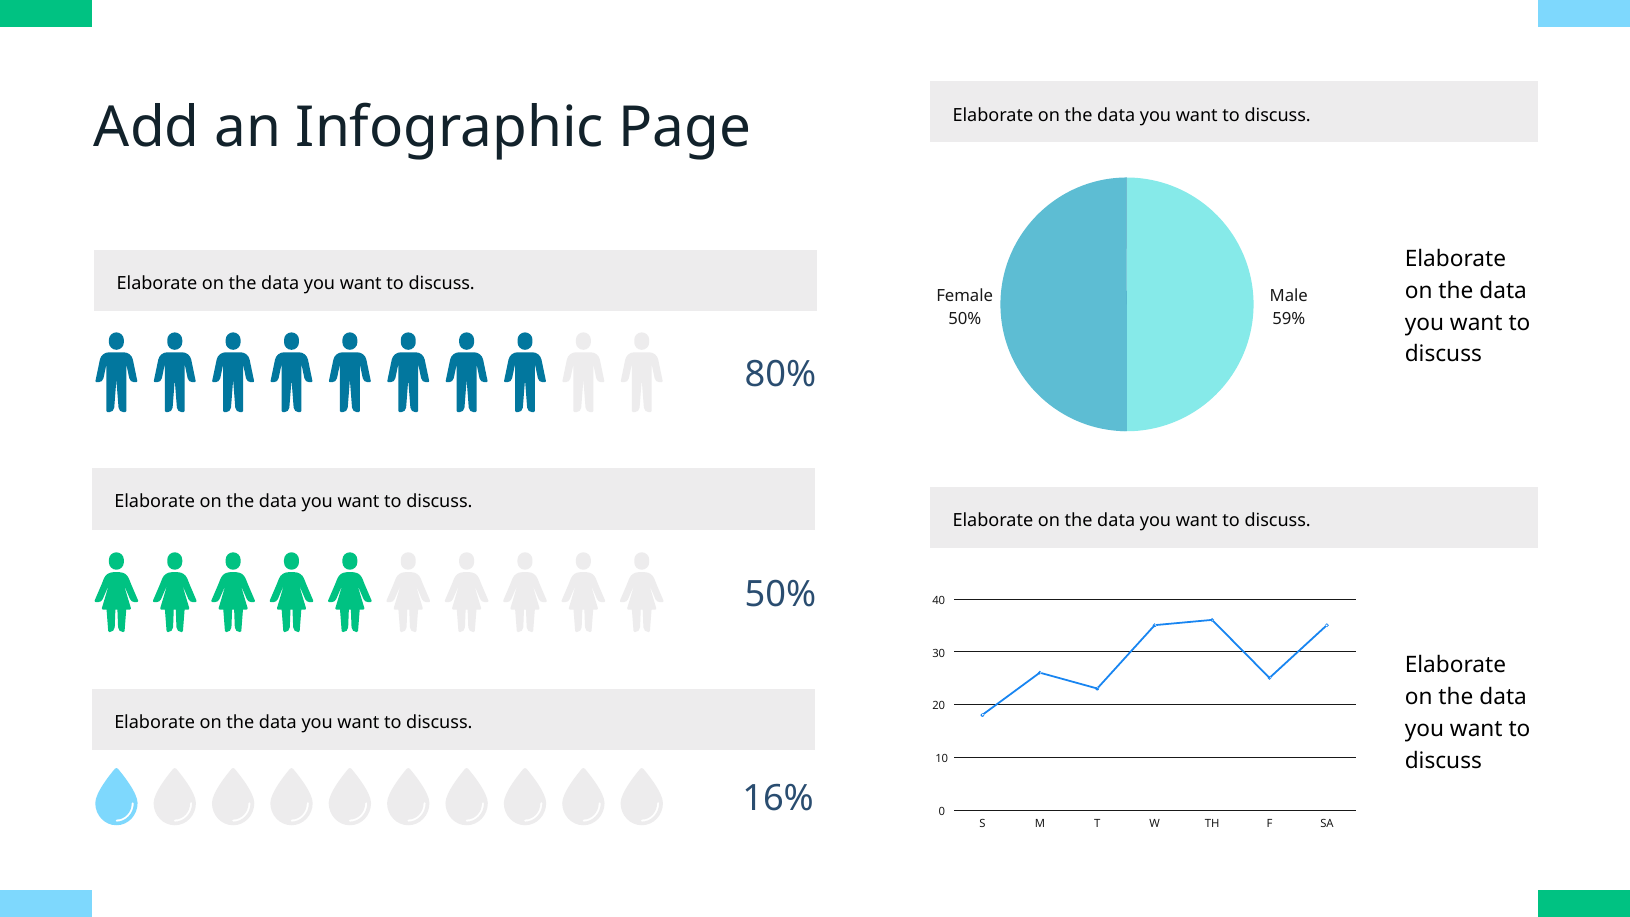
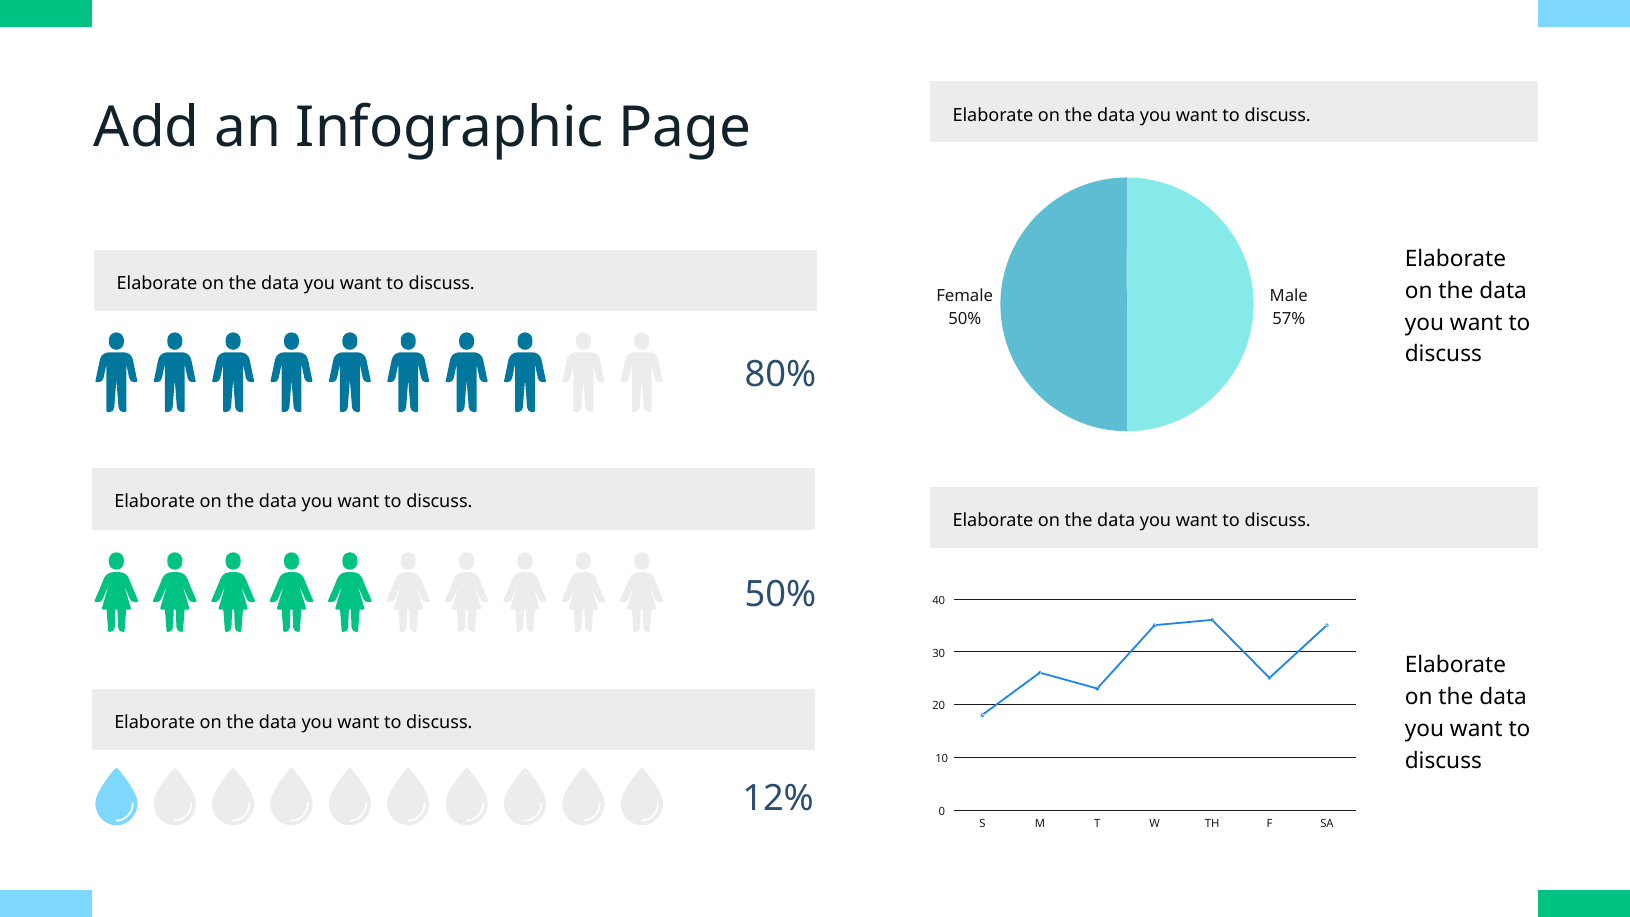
59%: 59% -> 57%
16%: 16% -> 12%
